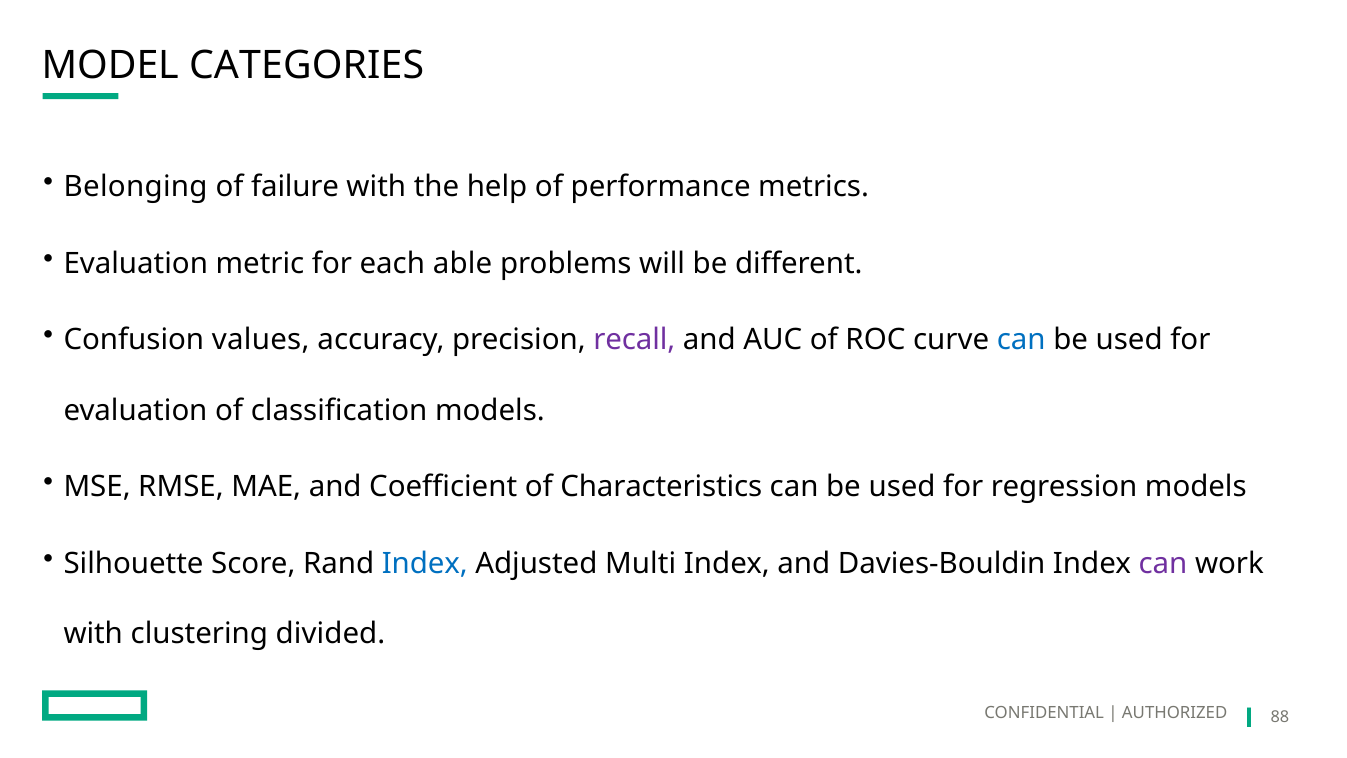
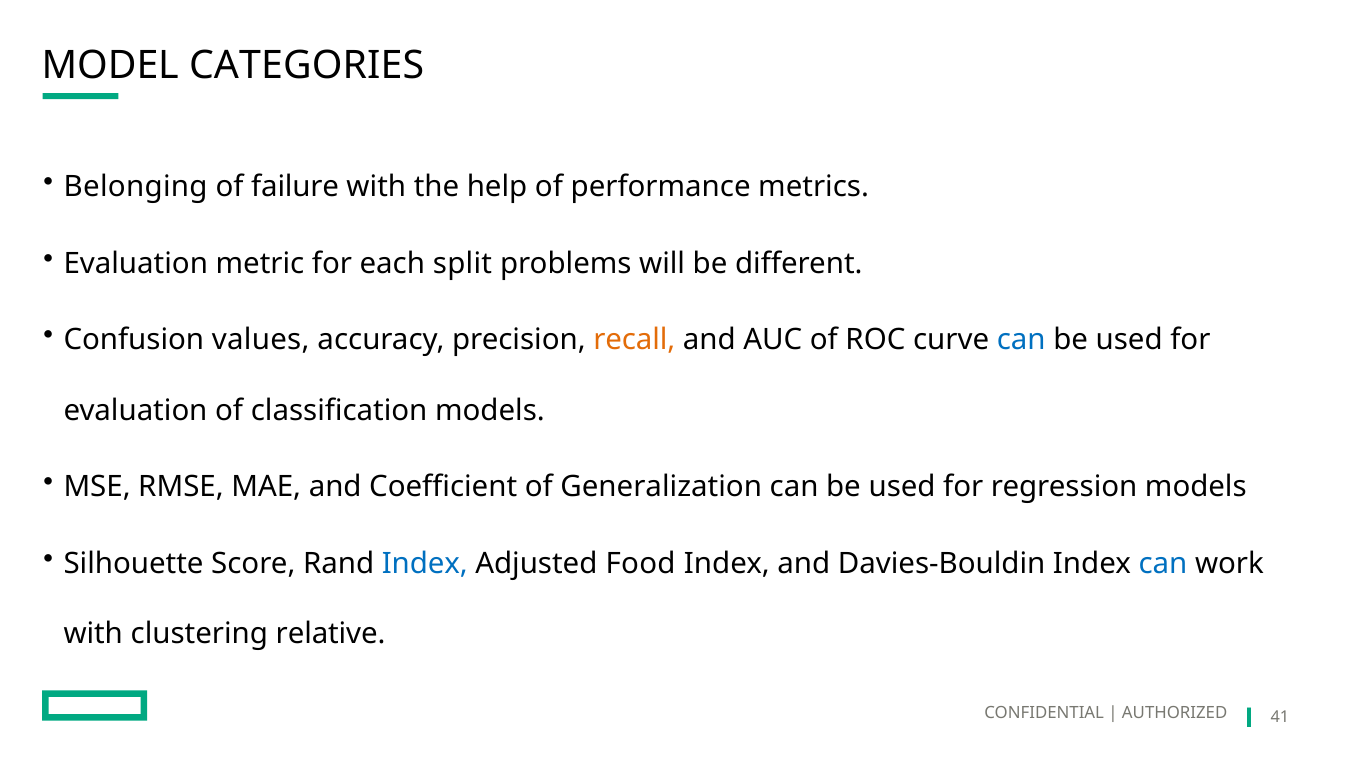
able: able -> split
recall colour: purple -> orange
Characteristics: Characteristics -> Generalization
Multi: Multi -> Food
can at (1163, 563) colour: purple -> blue
divided: divided -> relative
88: 88 -> 41
